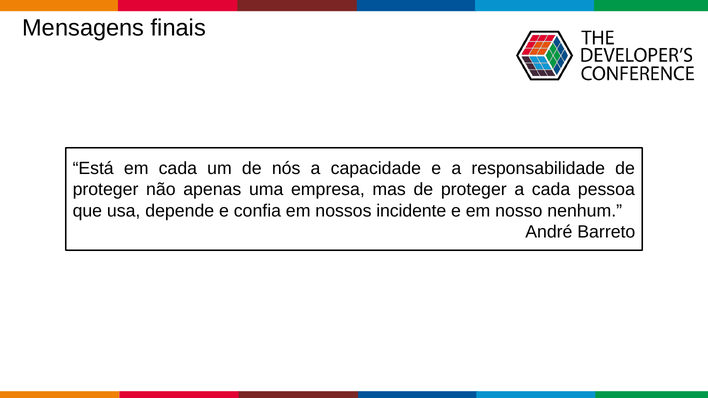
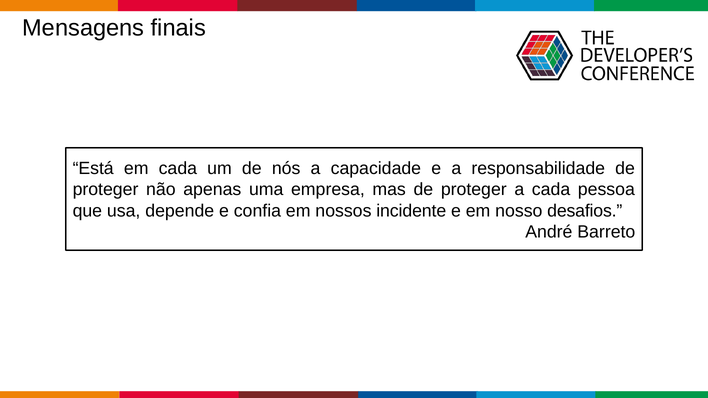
nenhum: nenhum -> desafios
